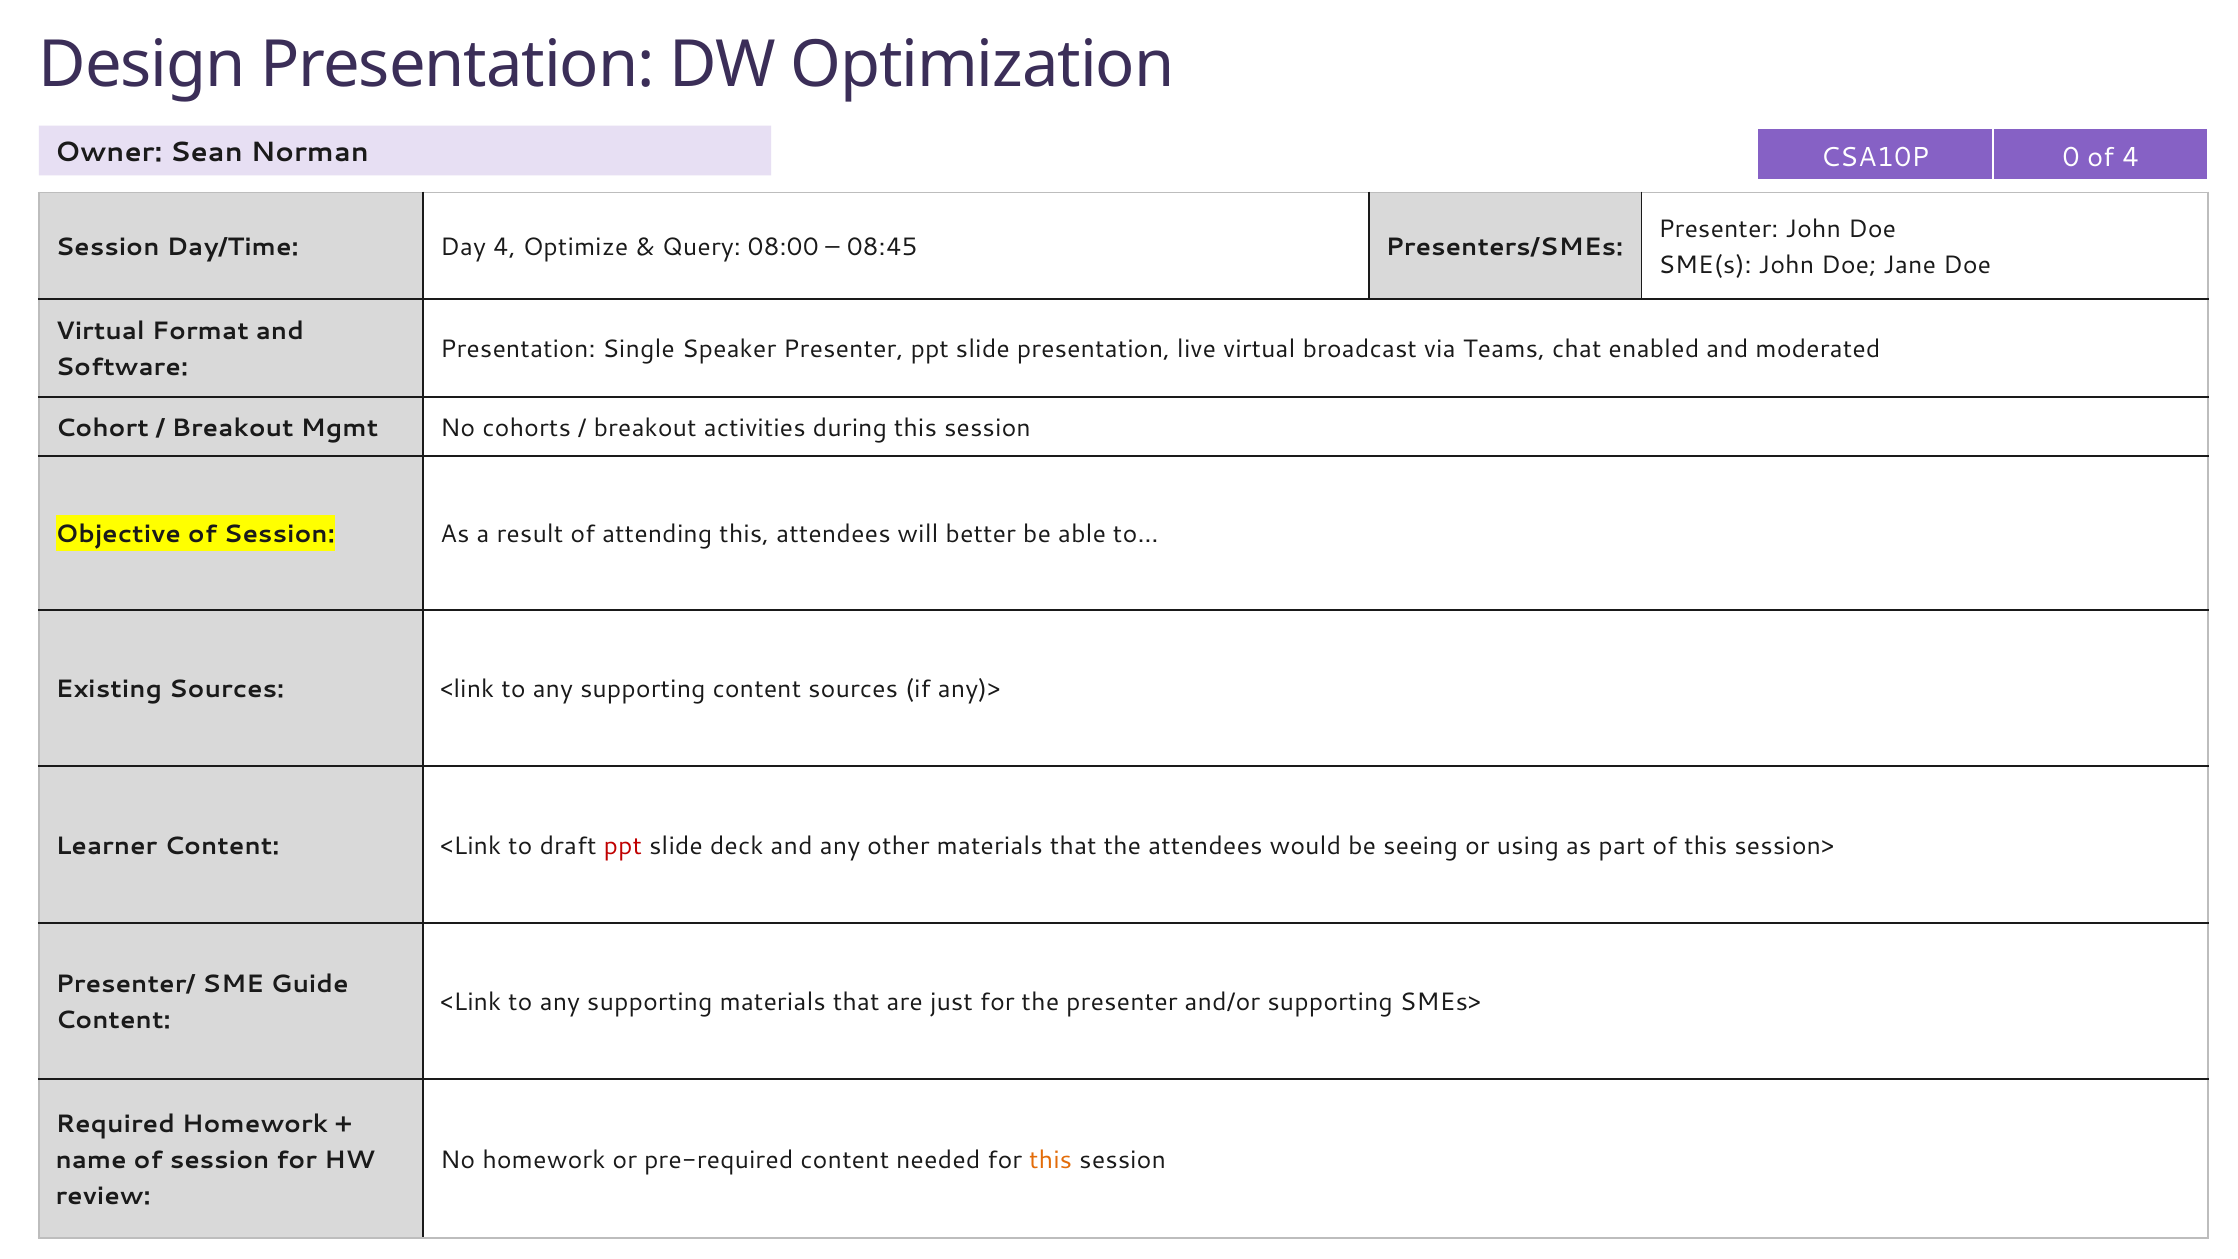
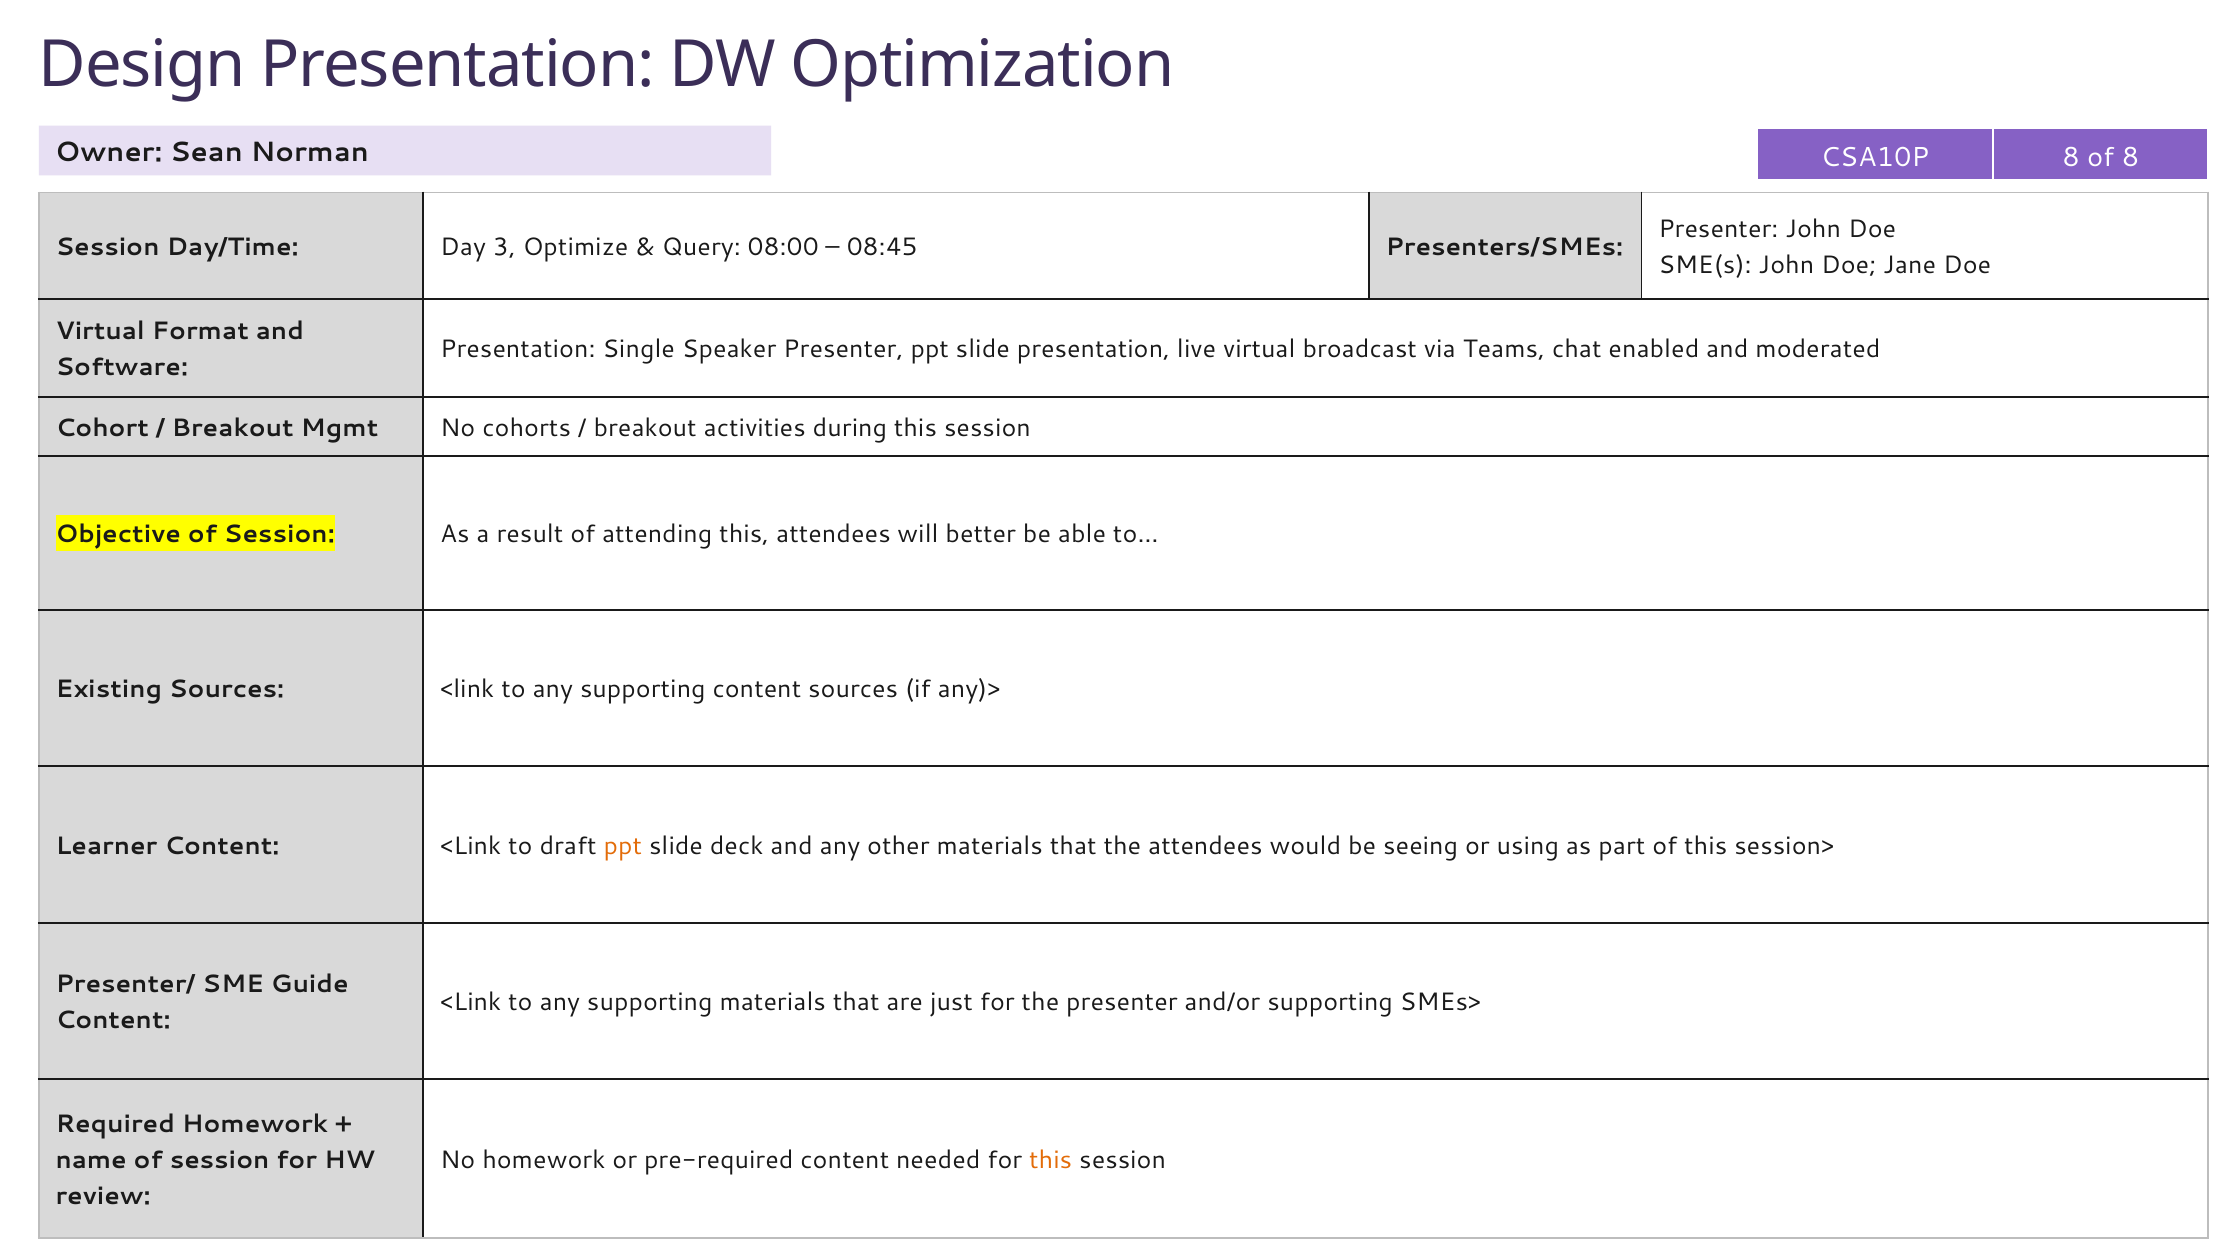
CSA10P 0: 0 -> 8
of 4: 4 -> 8
Day 4: 4 -> 3
ppt at (623, 846) colour: red -> orange
